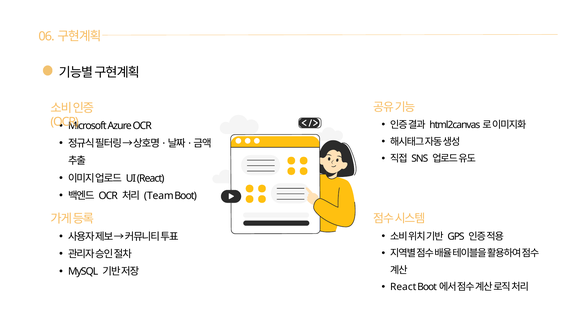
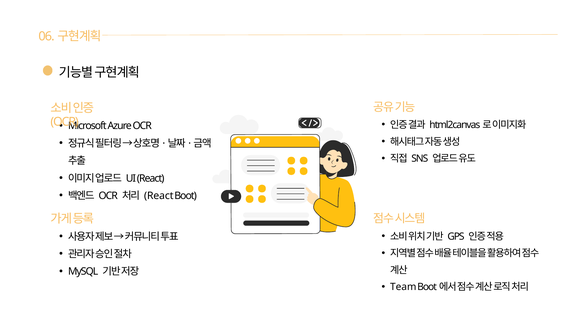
Team at (159, 196): Team -> React
React at (403, 287): React -> Team
